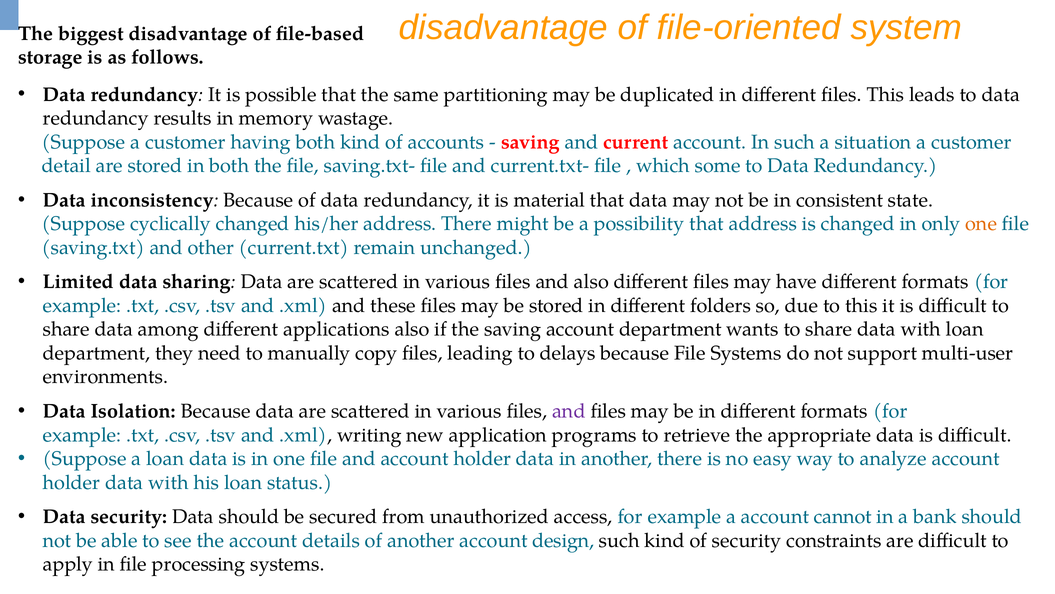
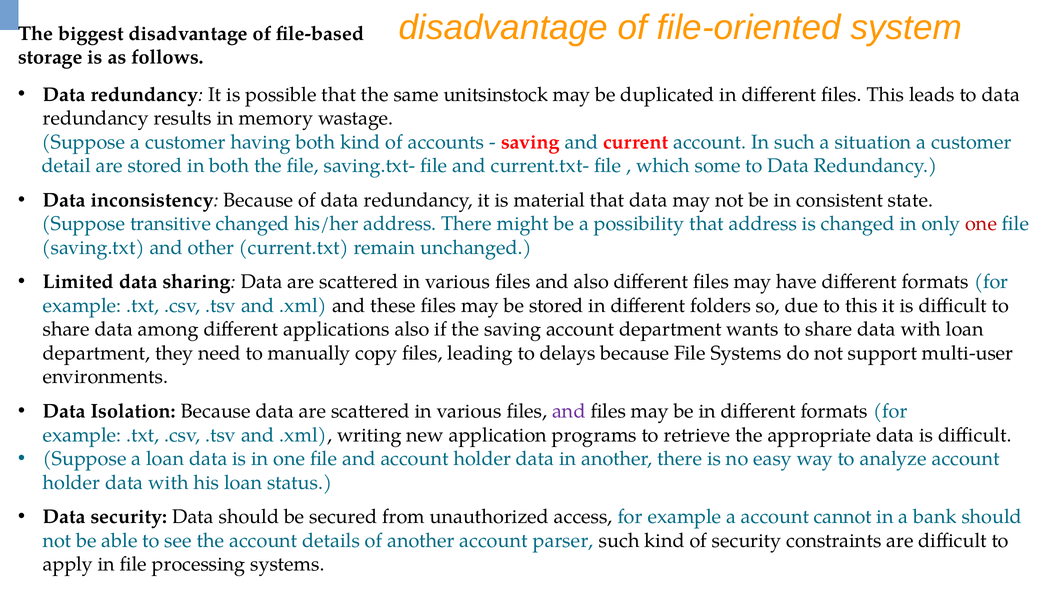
partitioning: partitioning -> unitsinstock
cyclically: cyclically -> transitive
one at (981, 224) colour: orange -> red
design: design -> parser
